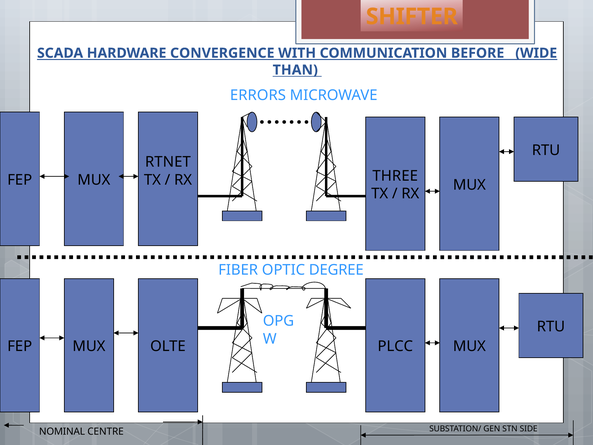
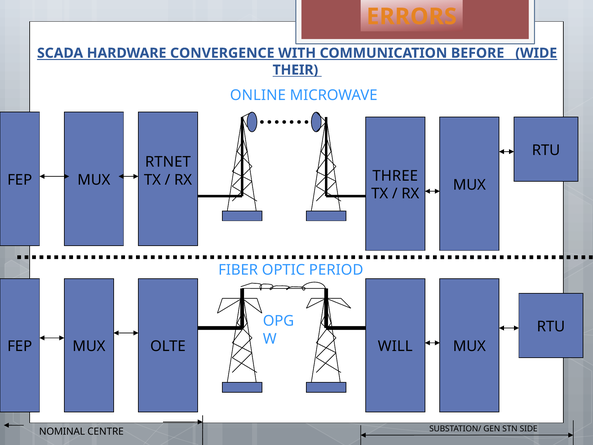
SHIFTER: SHIFTER -> ERRORS
THAN: THAN -> THEIR
ERRORS: ERRORS -> ONLINE
DEGREE: DEGREE -> PERIOD
PLCC: PLCC -> WILL
